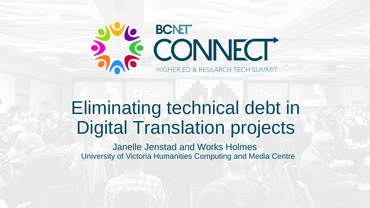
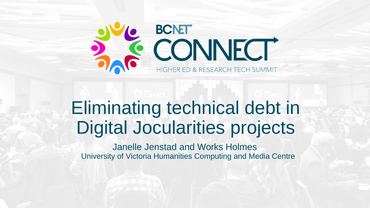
Translation: Translation -> Jocularities
